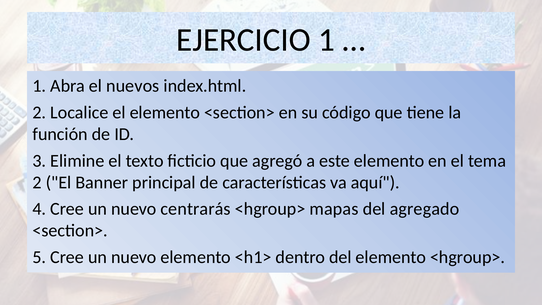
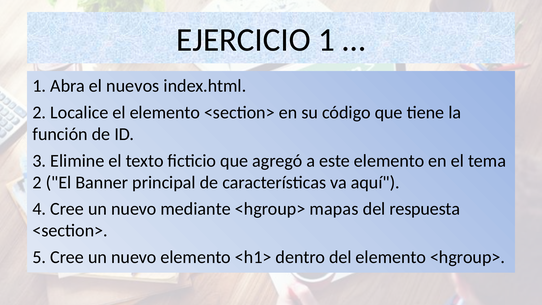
centrarás: centrarás -> mediante
agregado: agregado -> respuesta
